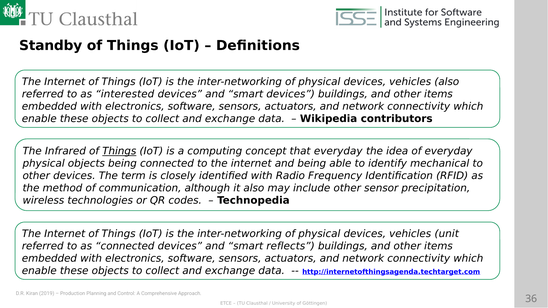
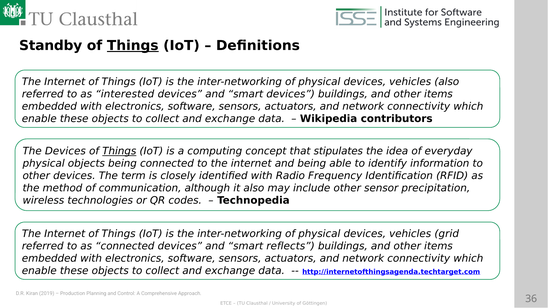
Things at (133, 46) underline: none -> present
The Infrared: Infrared -> Devices
that everyday: everyday -> stipulates
mechanical: mechanical -> information
unit: unit -> grid
